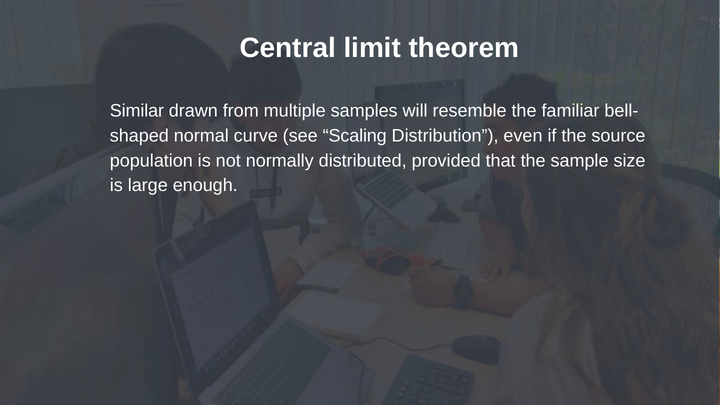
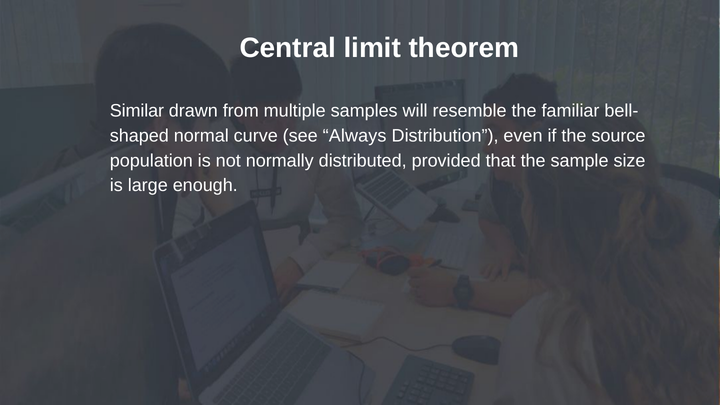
Scaling: Scaling -> Always
